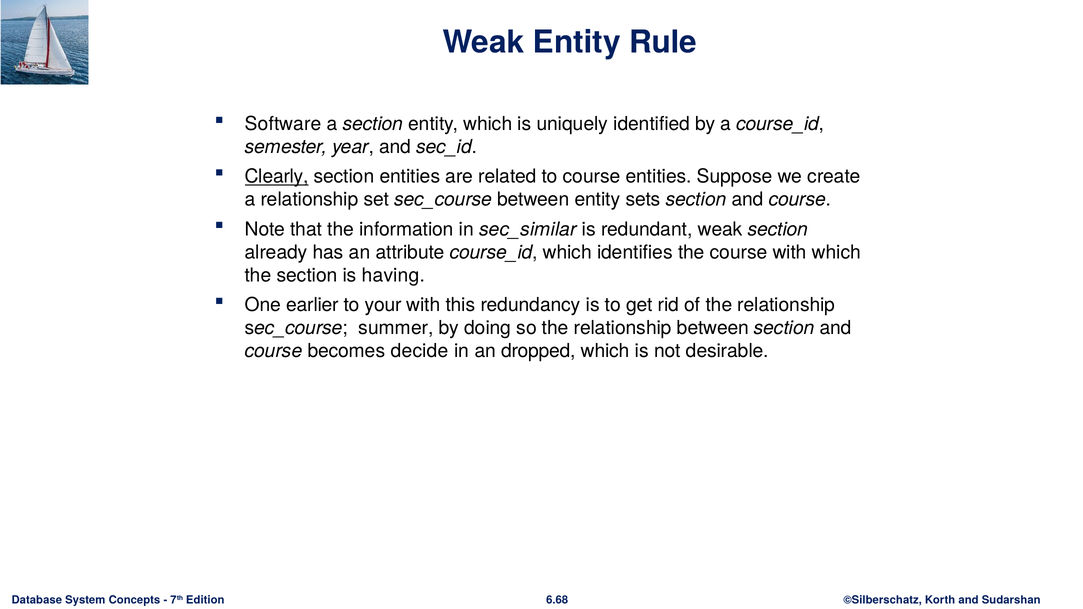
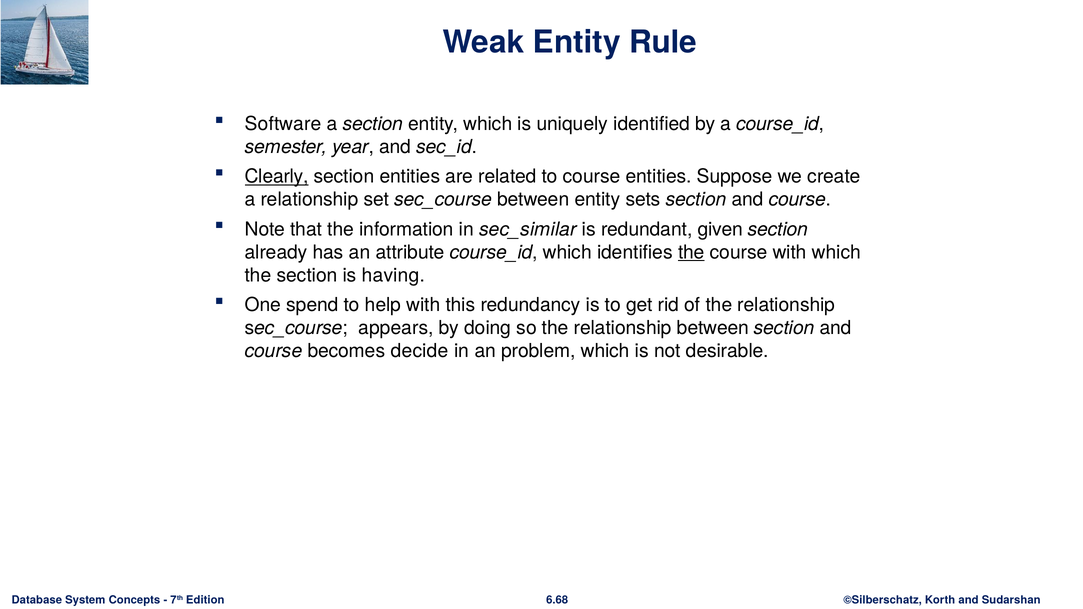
redundant weak: weak -> given
the at (691, 252) underline: none -> present
earlier: earlier -> spend
your: your -> help
summer: summer -> appears
dropped: dropped -> problem
